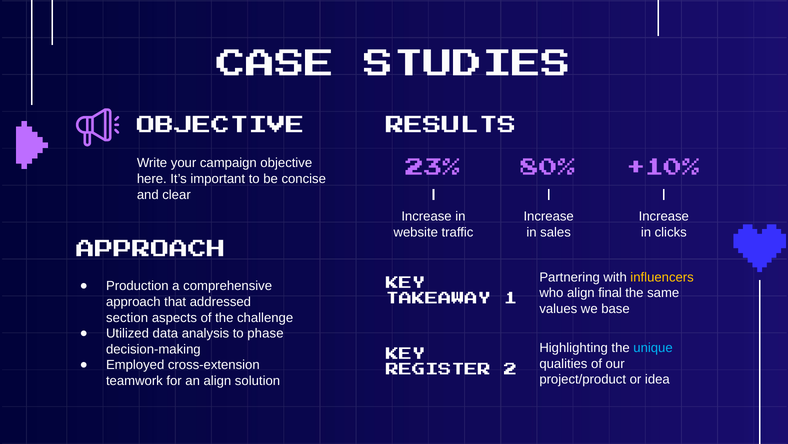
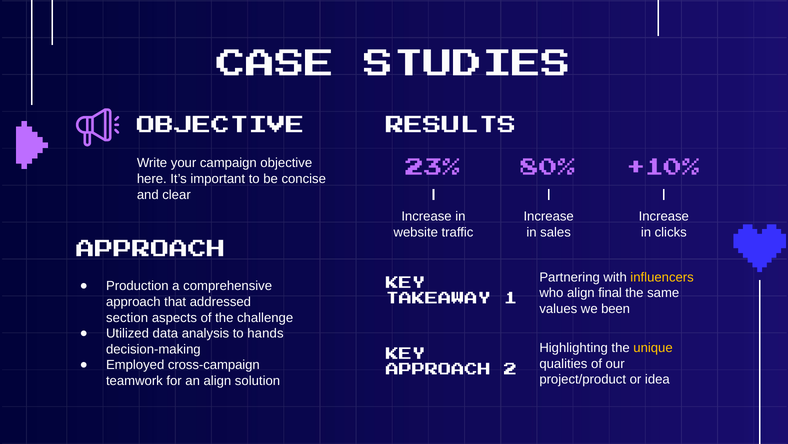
base: base -> been
phase: phase -> hands
unique colour: light blue -> yellow
cross-extension: cross-extension -> cross-campaign
REGISTER at (438, 371): REGISTER -> APPROACH
